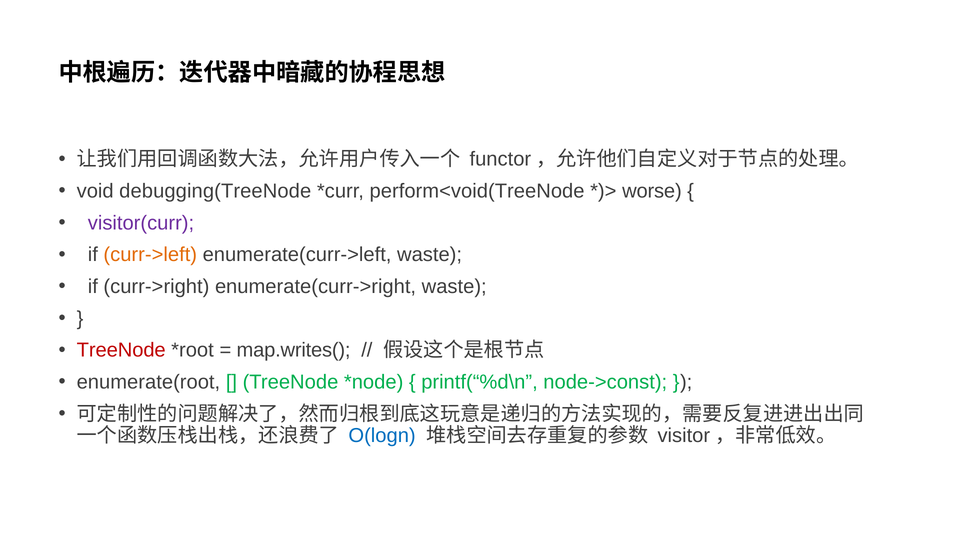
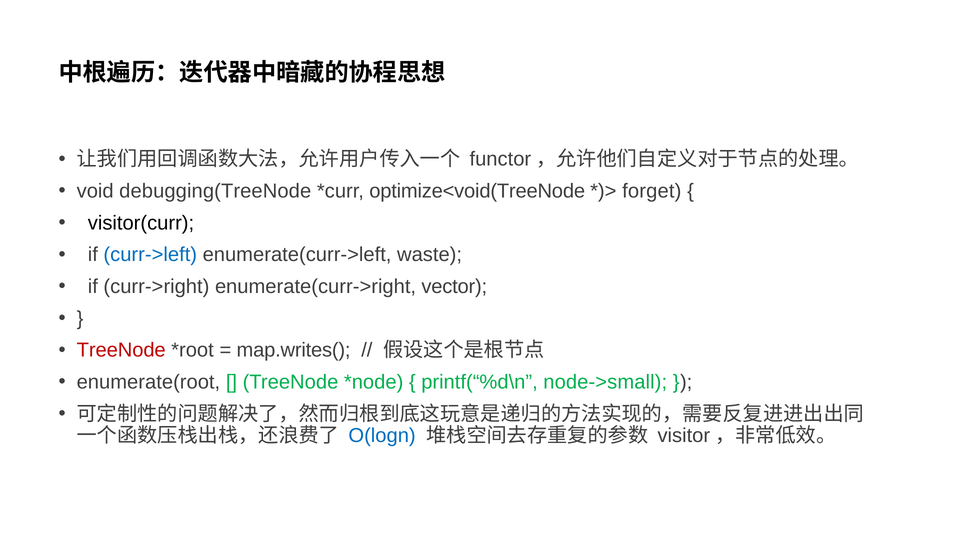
perform<void(TreeNode: perform<void(TreeNode -> optimize<void(TreeNode
worse: worse -> forget
visitor(curr colour: purple -> black
curr->left colour: orange -> blue
enumerate(curr->right waste: waste -> vector
node->const: node->const -> node->small
